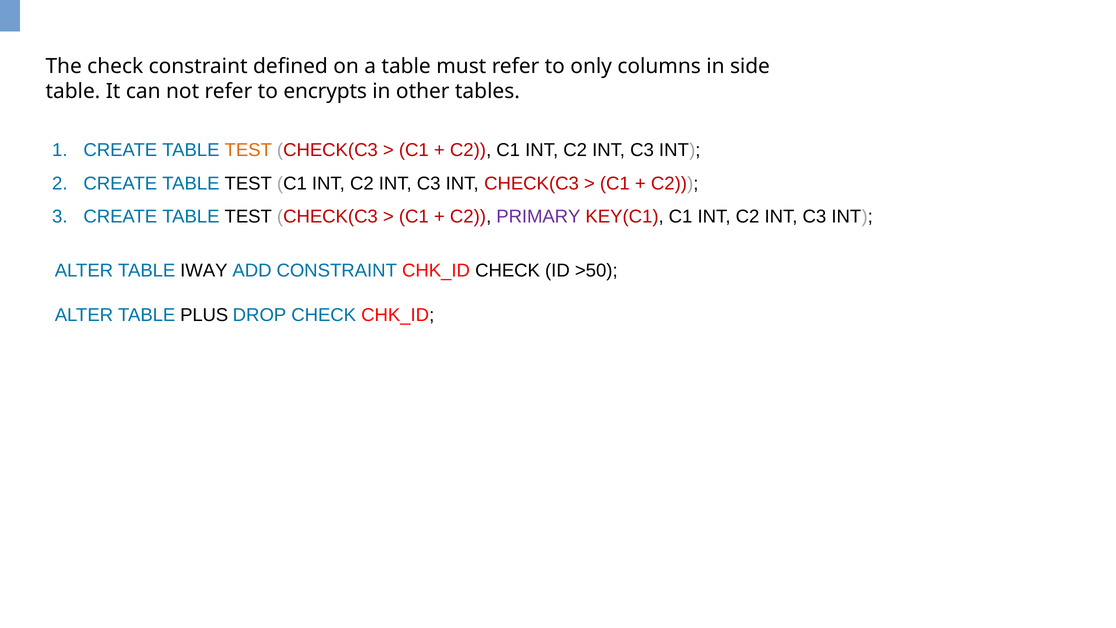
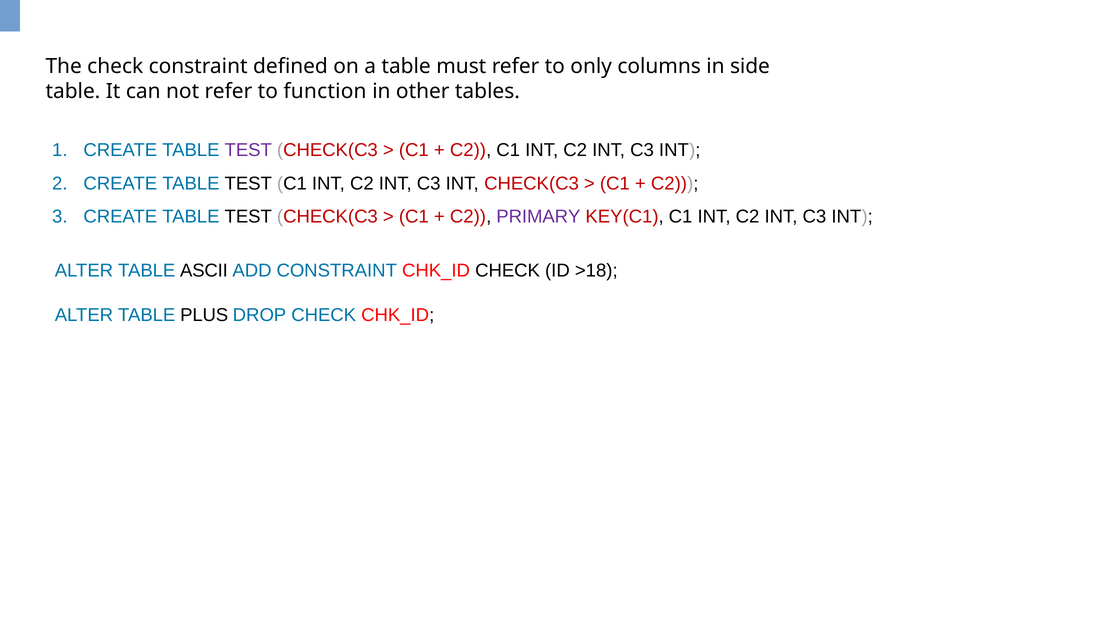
encrypts: encrypts -> function
TEST at (248, 150) colour: orange -> purple
IWAY: IWAY -> ASCII
>50: >50 -> >18
